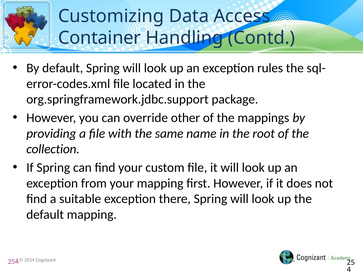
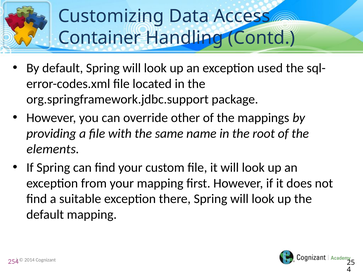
rules: rules -> used
collection: collection -> elements
